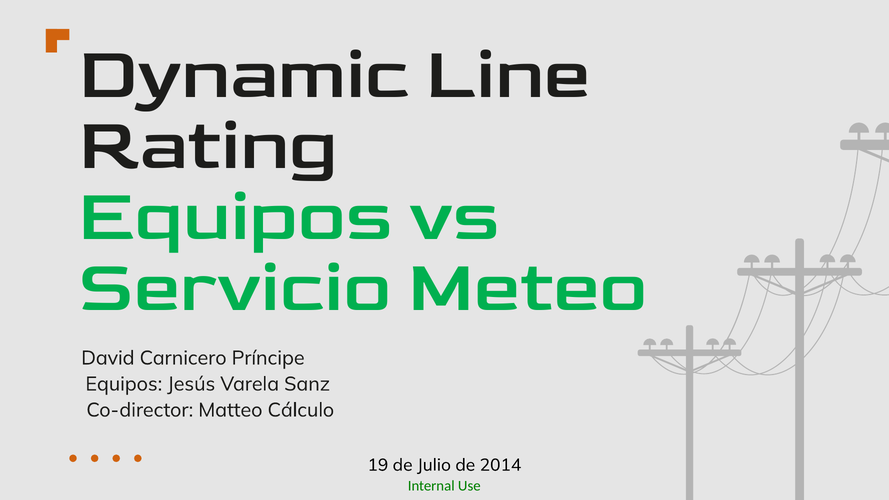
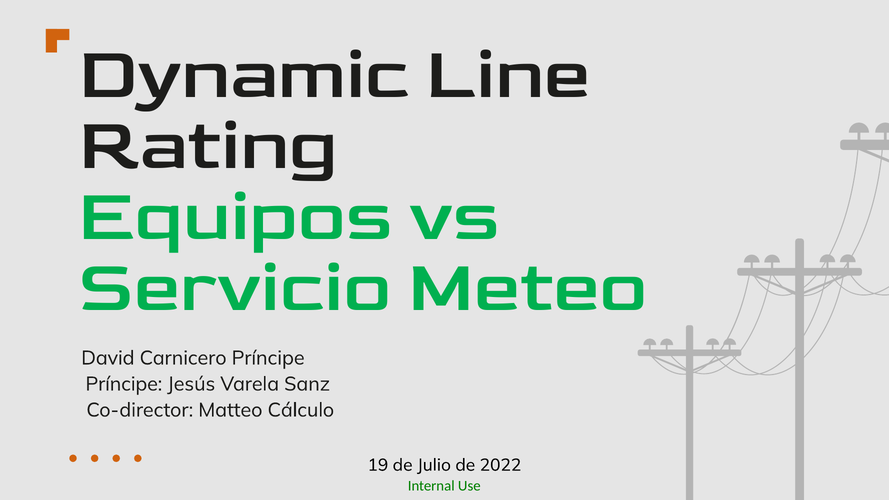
Equipos at (124, 384): Equipos -> Príncipe
2014: 2014 -> 2022
